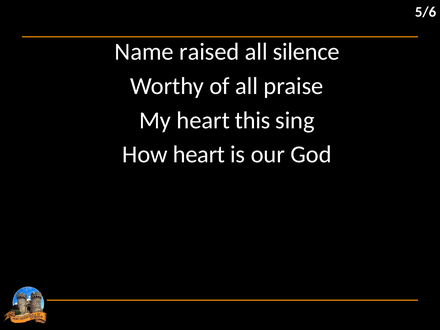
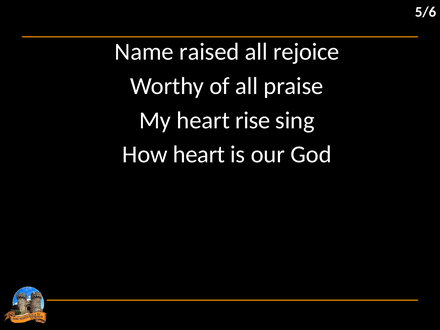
silence: silence -> rejoice
this: this -> rise
